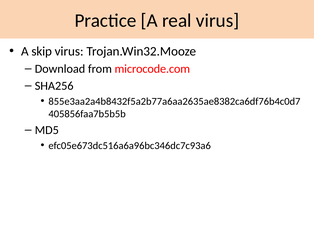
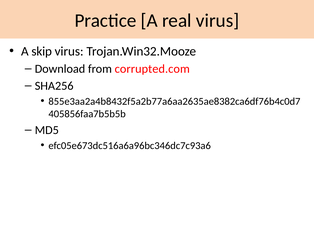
microcode.com: microcode.com -> corrupted.com
